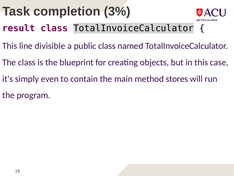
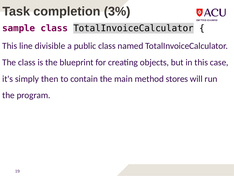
result: result -> sample
even: even -> then
